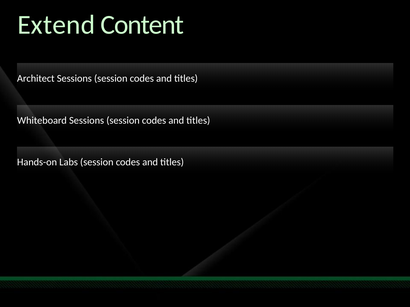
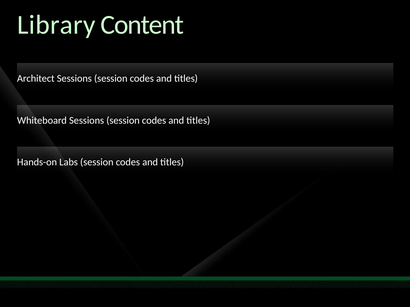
Extend: Extend -> Library
